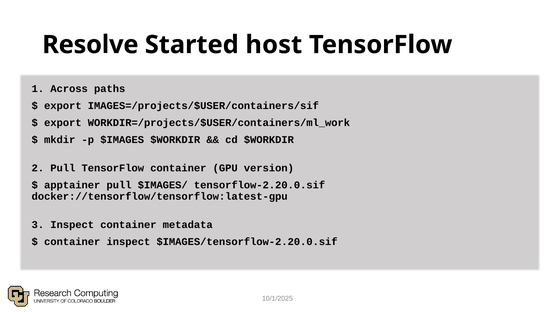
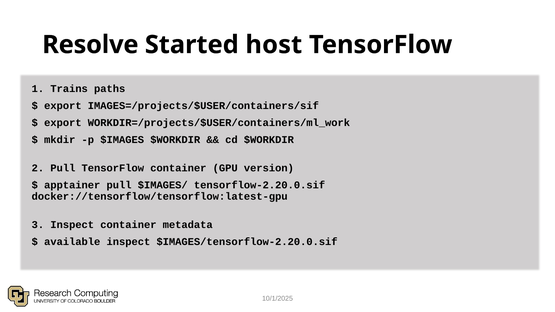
Across: Across -> Trains
container at (72, 242): container -> available
